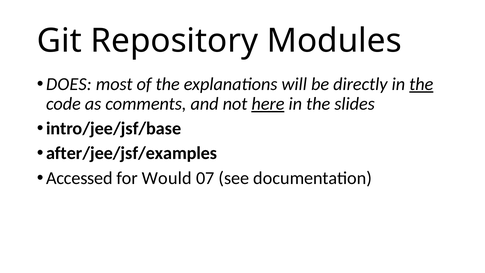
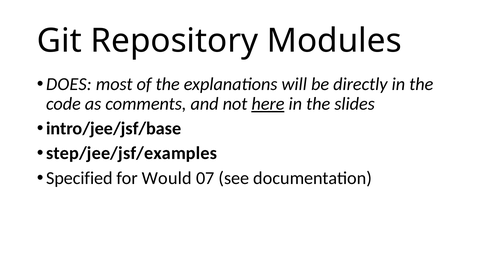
the at (421, 84) underline: present -> none
after/jee/jsf/examples: after/jee/jsf/examples -> step/jee/jsf/examples
Accessed: Accessed -> Specified
